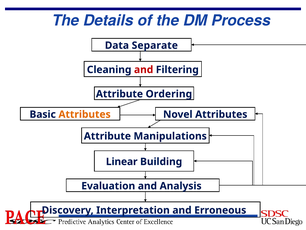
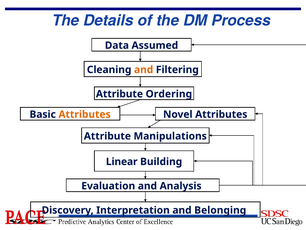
Separate: Separate -> Assumed
and at (144, 70) colour: red -> orange
Erroneous: Erroneous -> Belonging
